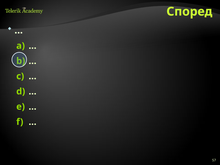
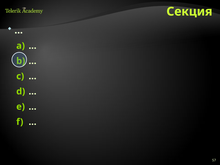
Според: Според -> Секция
